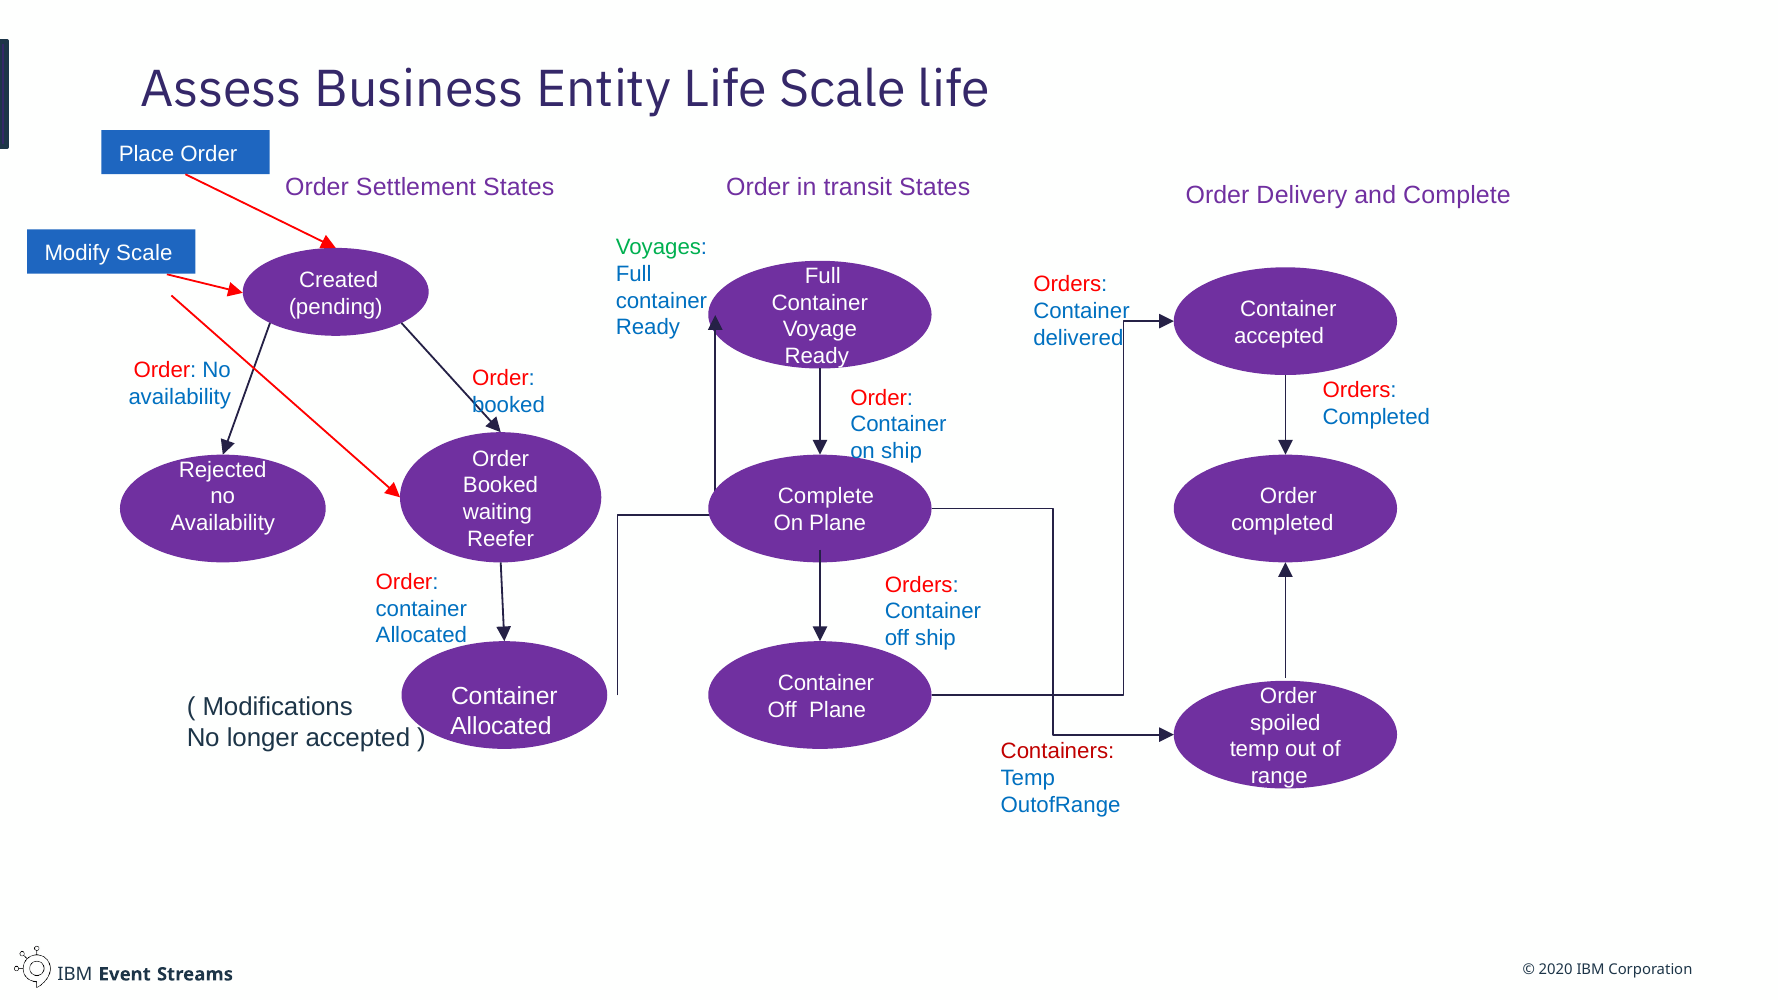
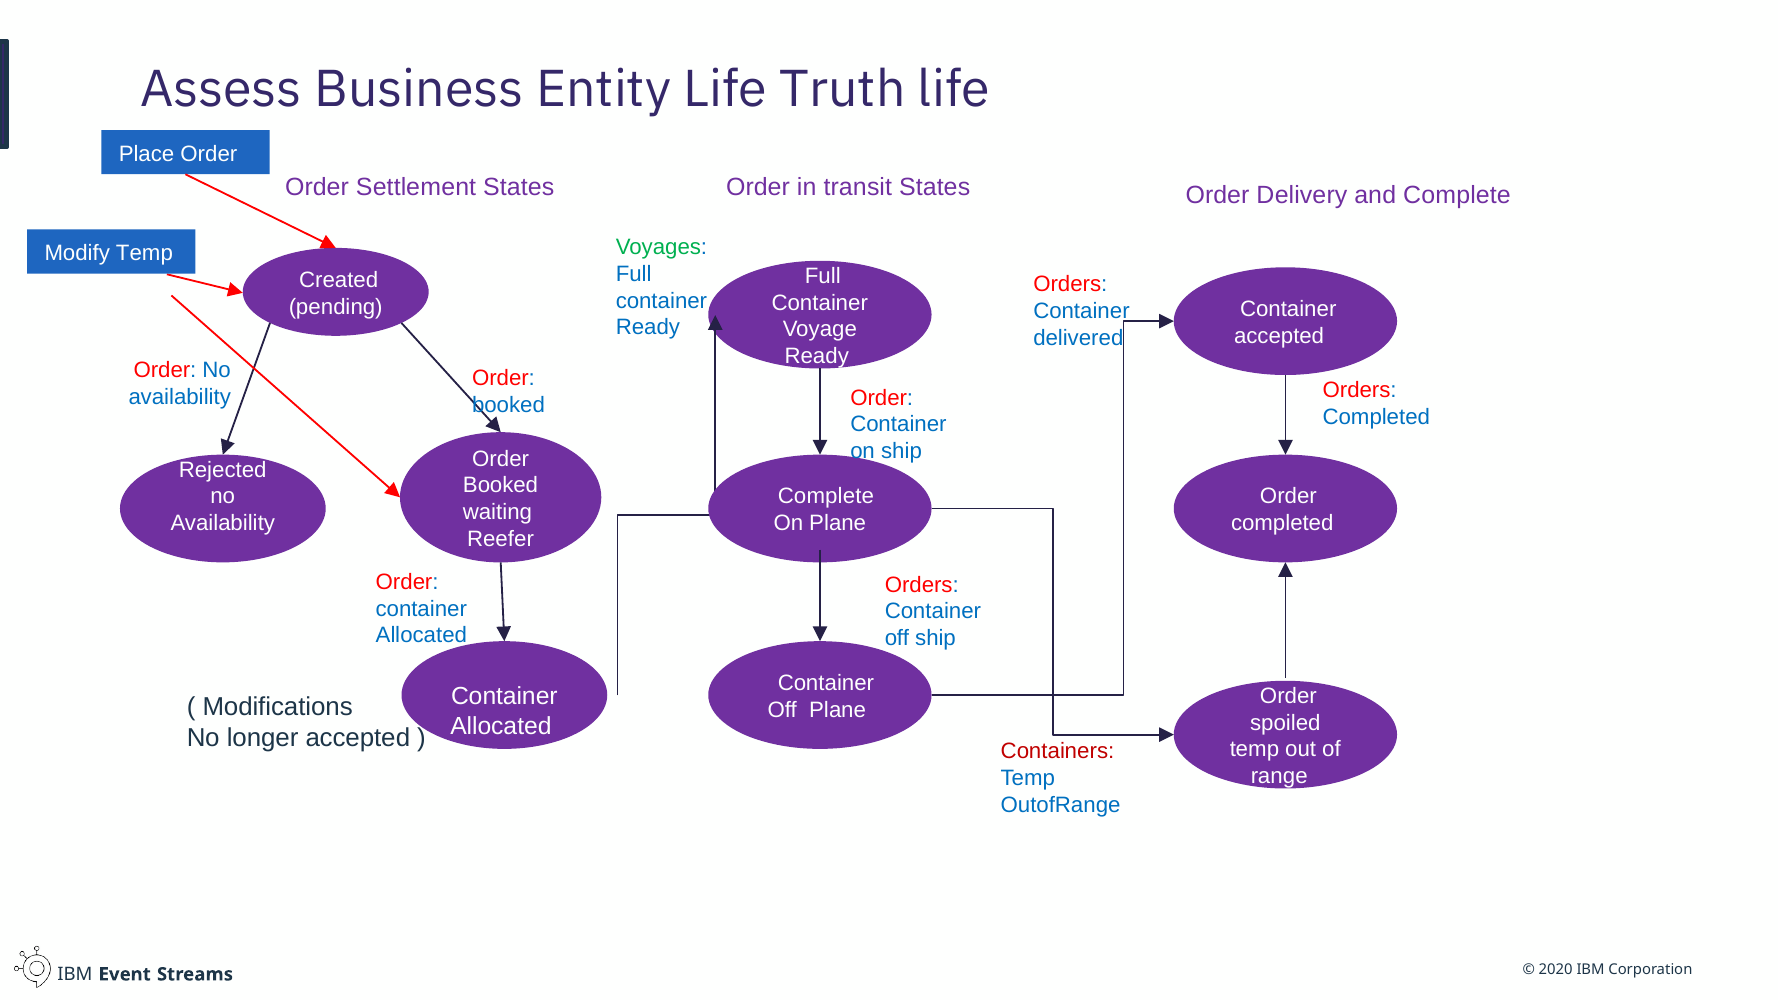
Life Scale: Scale -> Truth
Modify Scale: Scale -> Temp
